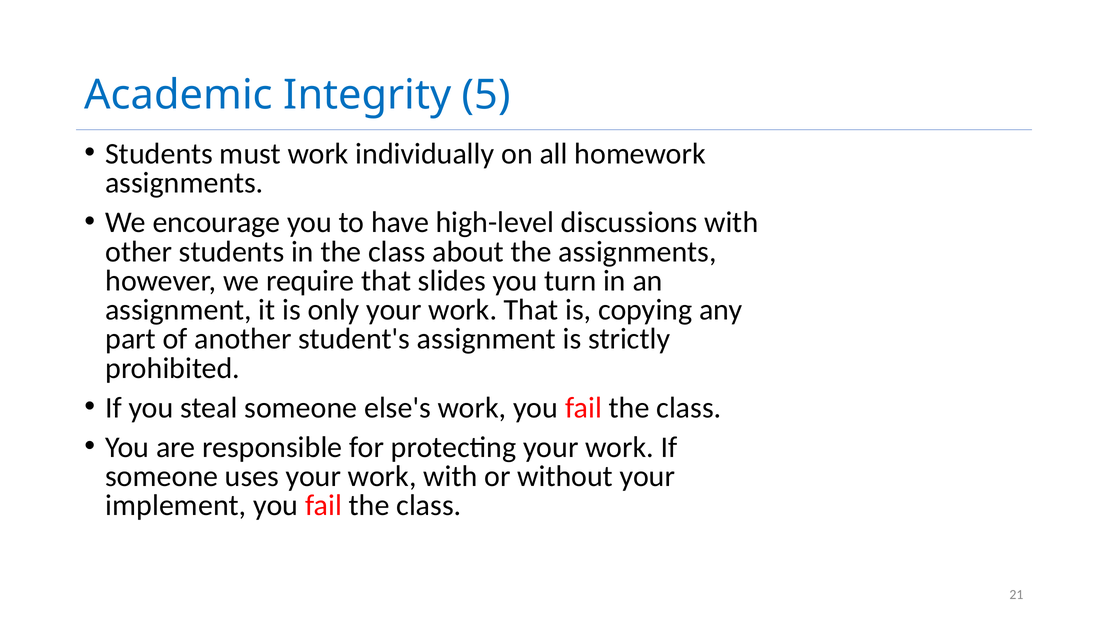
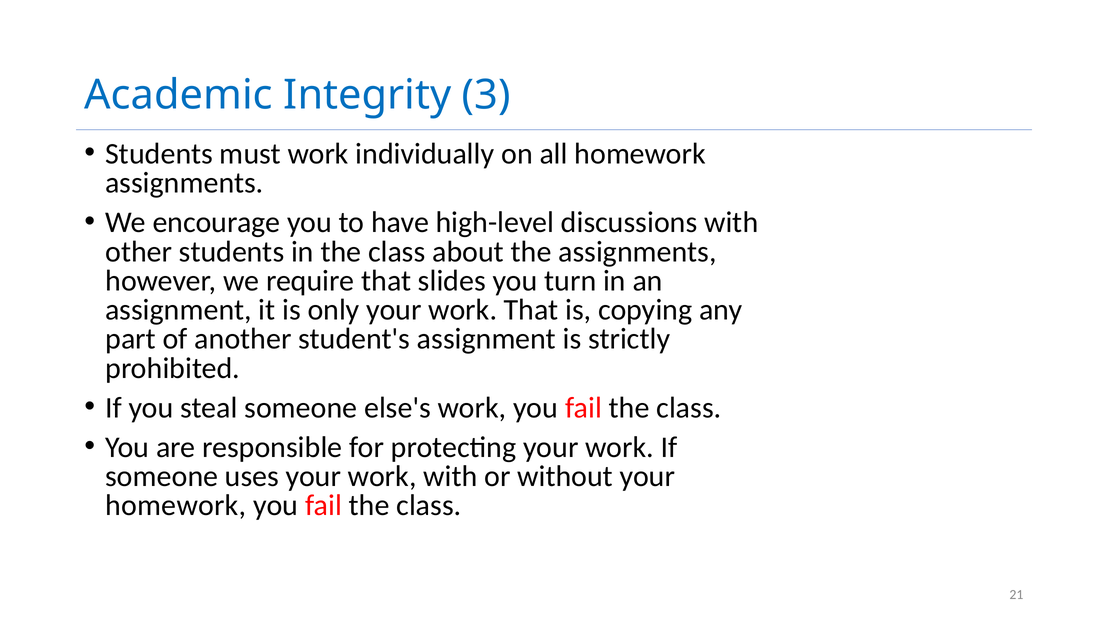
5: 5 -> 3
implement at (176, 506): implement -> homework
